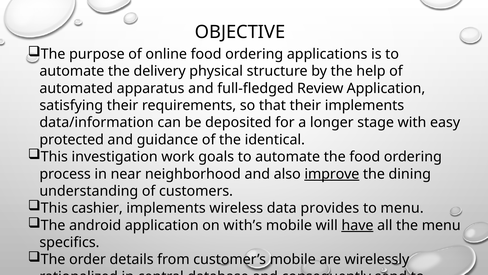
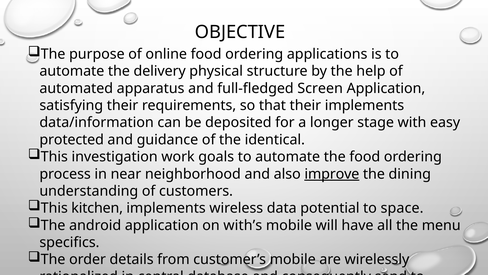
Review: Review -> Screen
This cashier: cashier -> kitchen
provides: provides -> potential
to menu: menu -> space
have underline: present -> none
